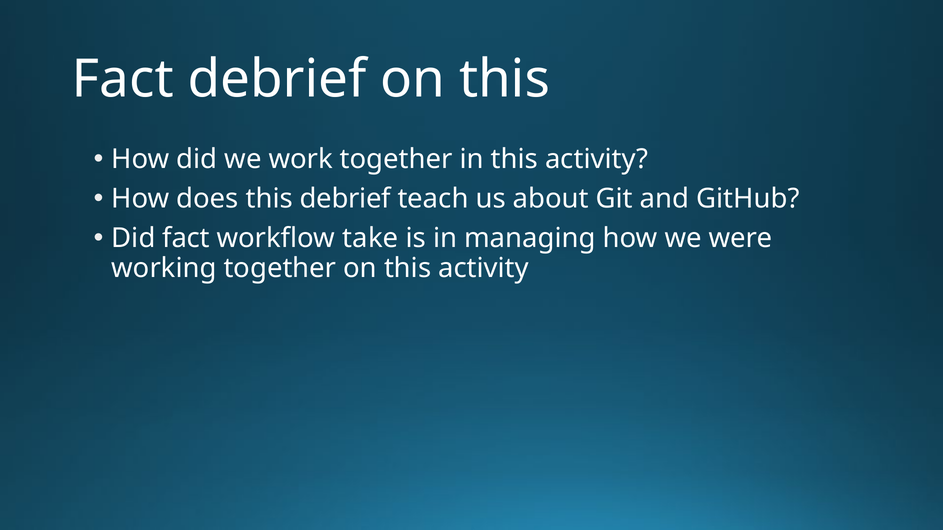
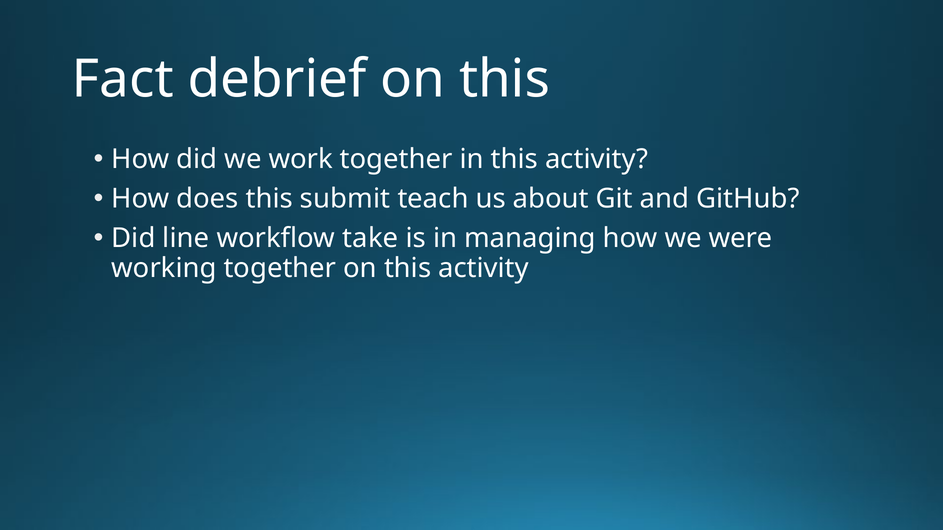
this debrief: debrief -> submit
Did fact: fact -> line
